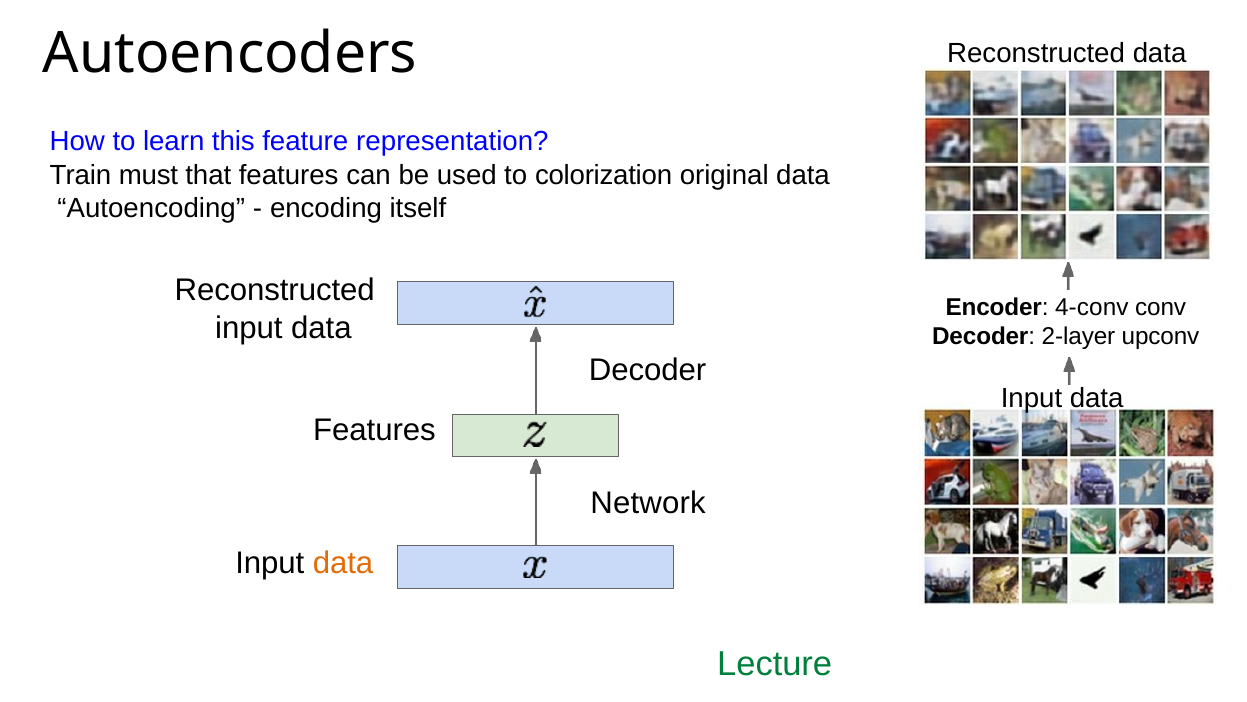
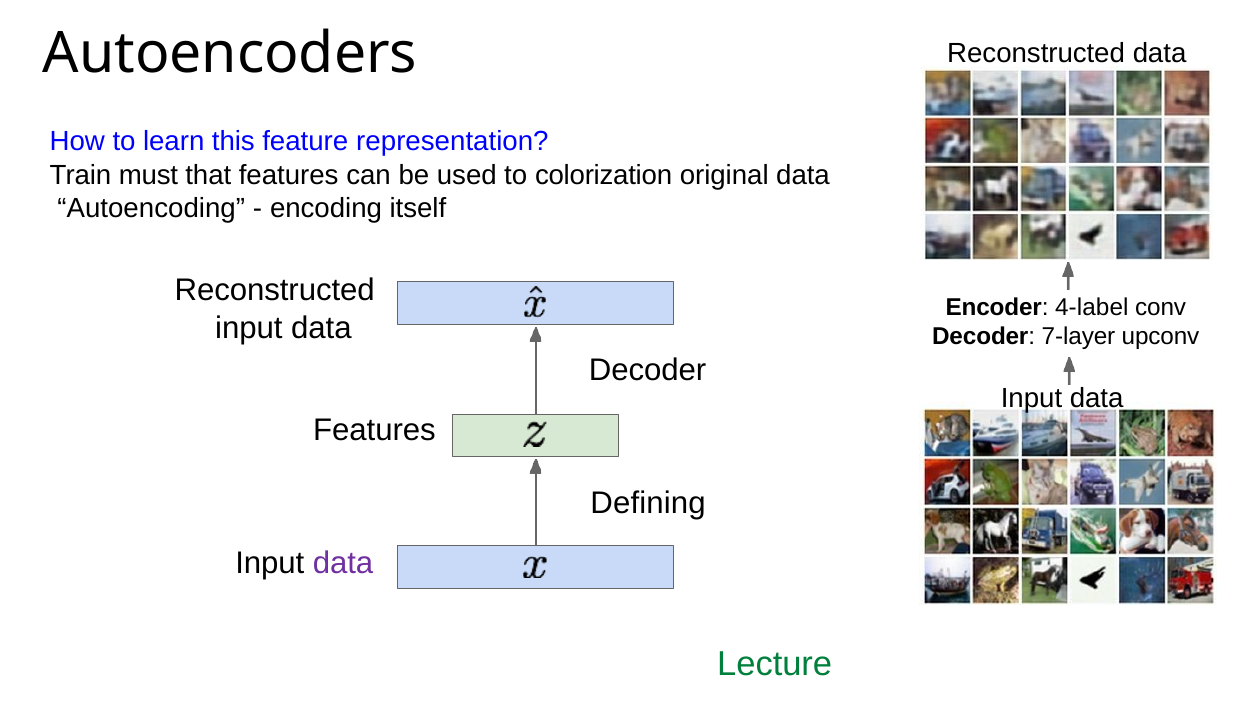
4-conv: 4-conv -> 4-label
2-layer: 2-layer -> 7-layer
Network: Network -> Defining
data at (343, 563) colour: orange -> purple
